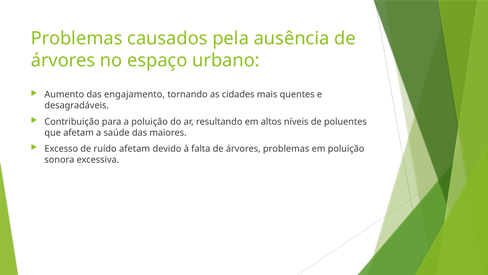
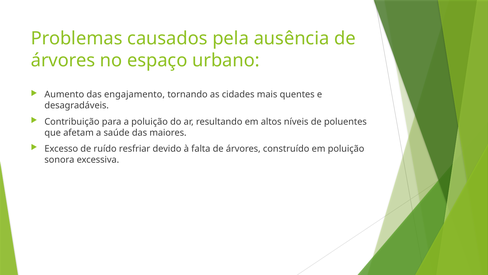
ruído afetam: afetam -> resfriar
árvores problemas: problemas -> construído
